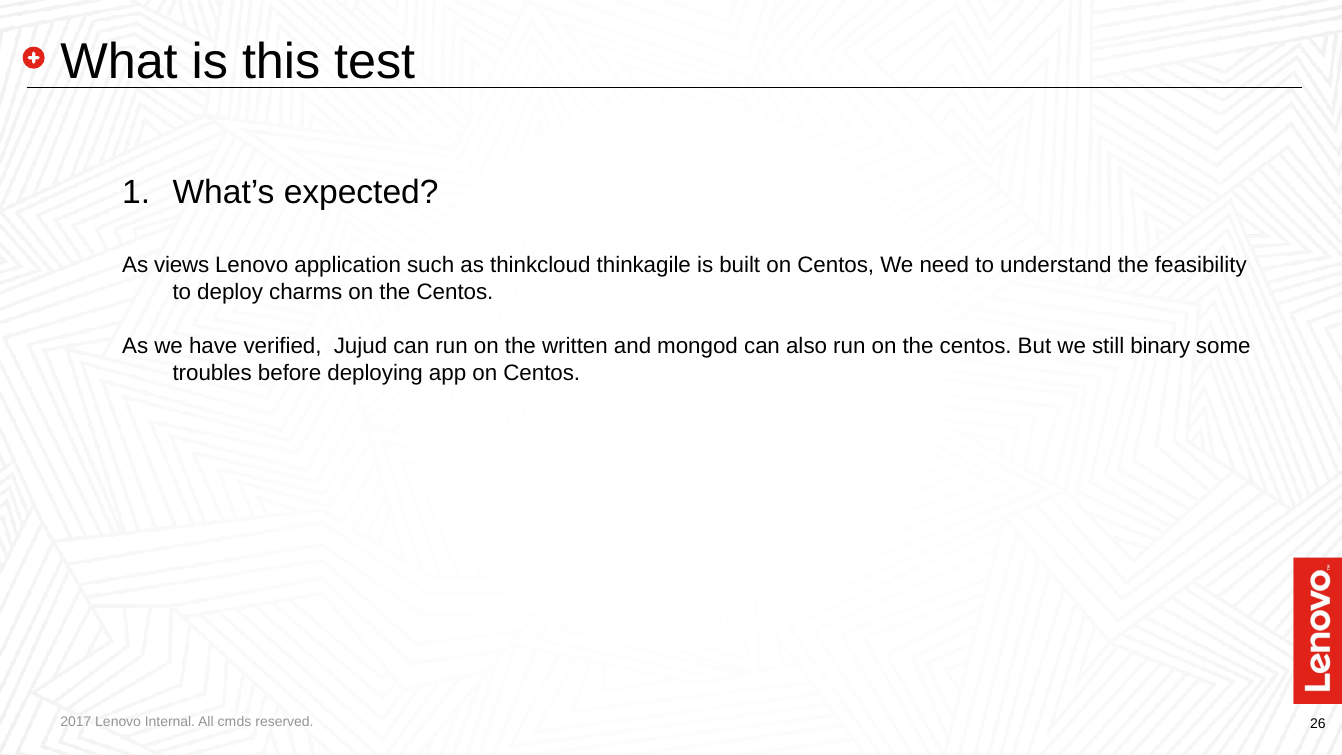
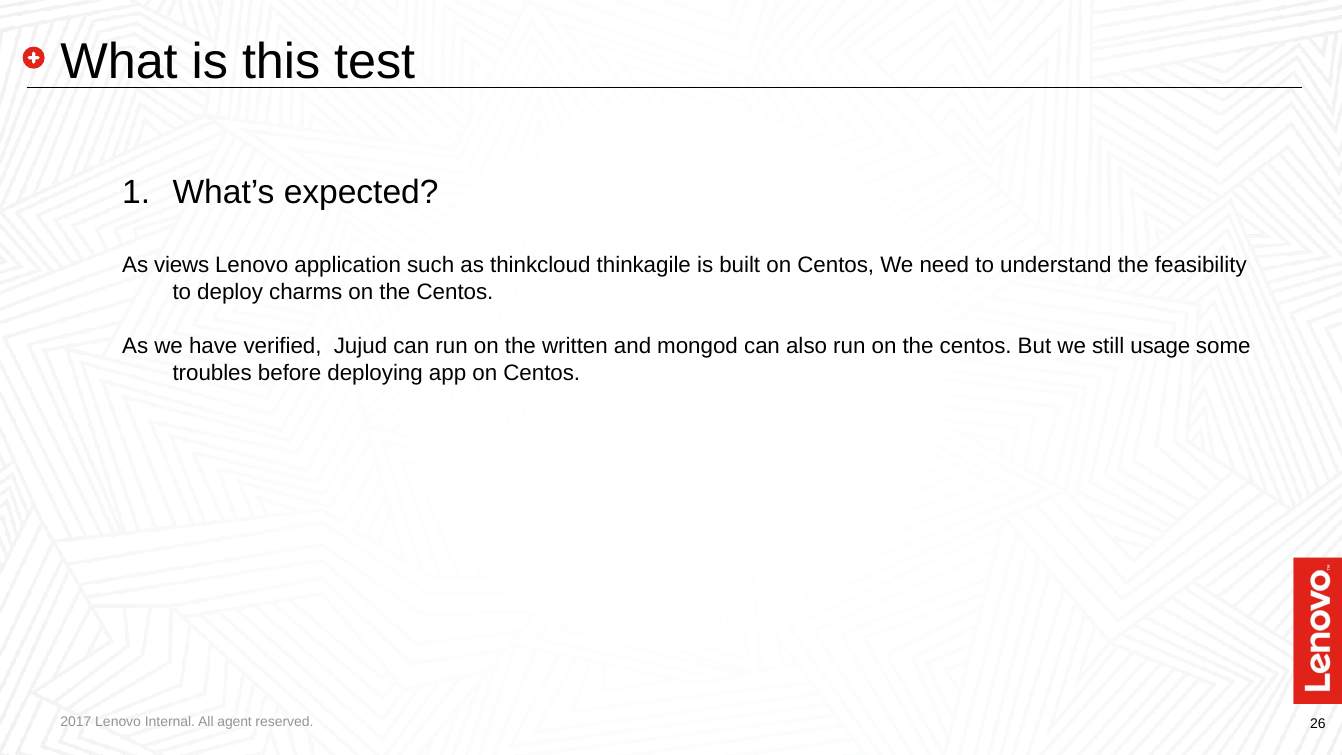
binary: binary -> usage
cmds: cmds -> agent
